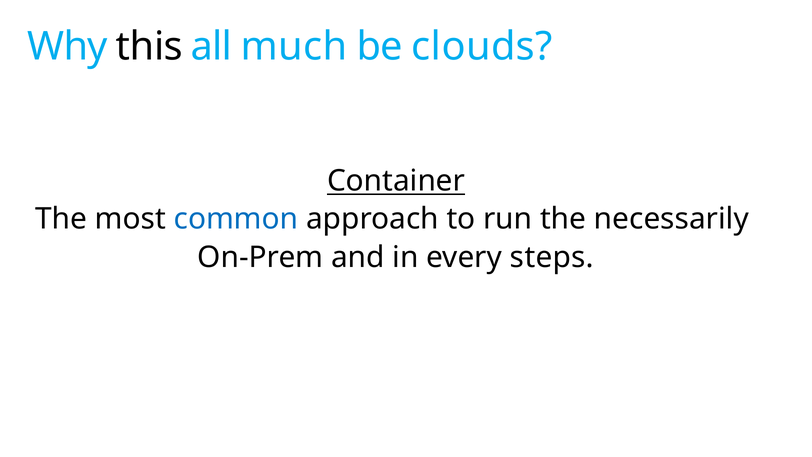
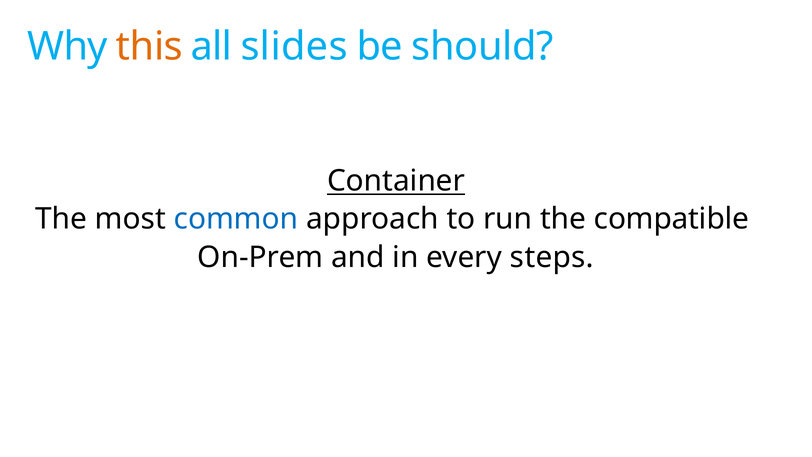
this colour: black -> orange
much: much -> slides
clouds: clouds -> should
necessarily: necessarily -> compatible
